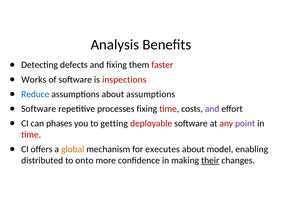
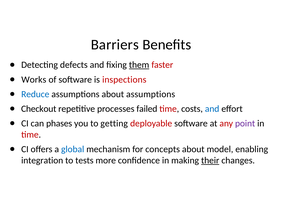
Analysis: Analysis -> Barriers
them underline: none -> present
Software at (39, 109): Software -> Checkout
processes fixing: fixing -> failed
and at (212, 109) colour: purple -> blue
global colour: orange -> blue
executes: executes -> concepts
distributed: distributed -> integration
onto: onto -> tests
